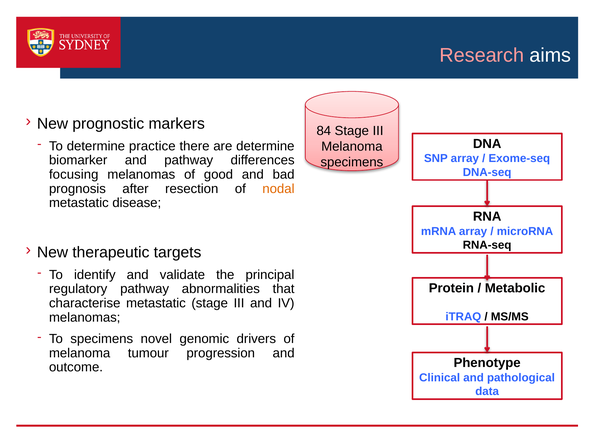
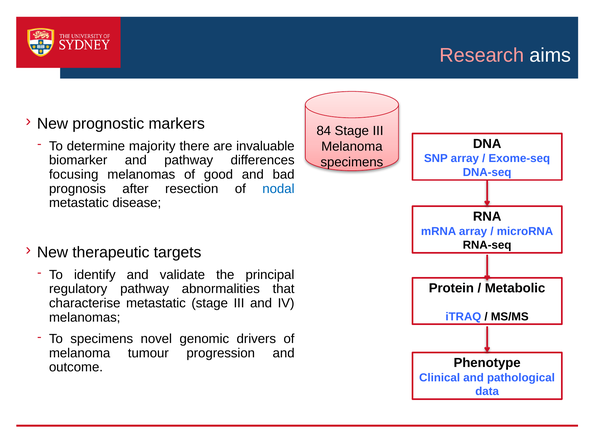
practice: practice -> majority
are determine: determine -> invaluable
nodal colour: orange -> blue
